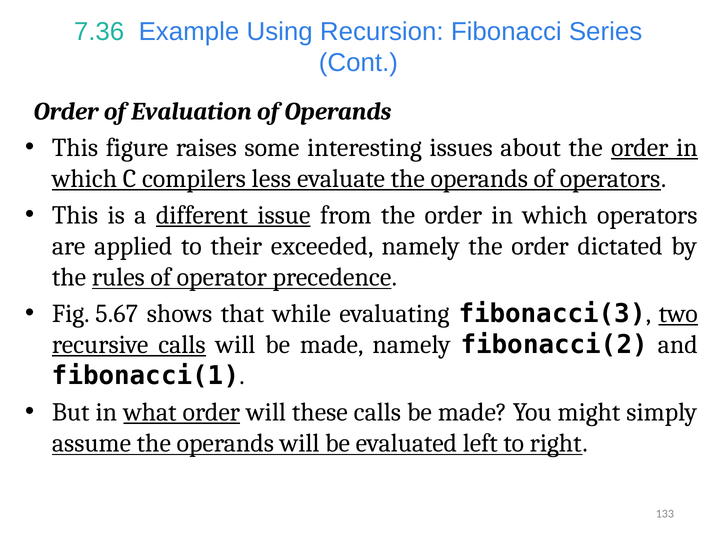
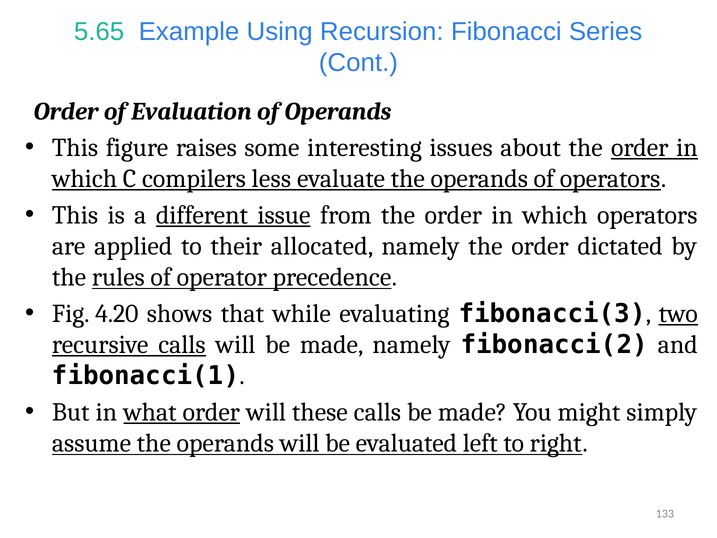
7.36: 7.36 -> 5.65
exceeded: exceeded -> allocated
5.67: 5.67 -> 4.20
